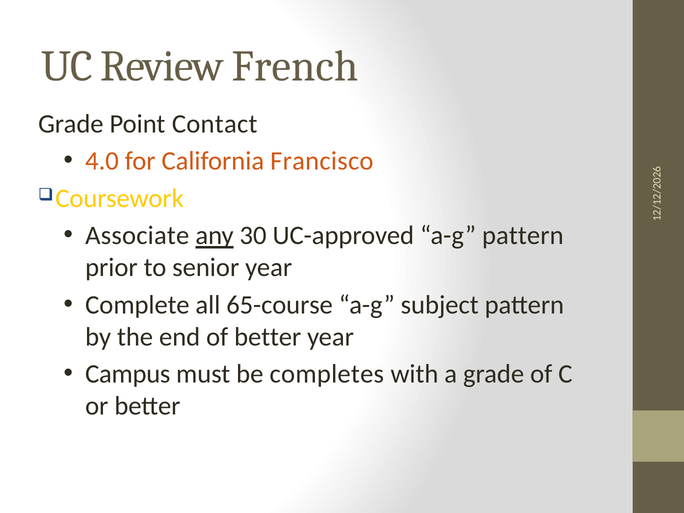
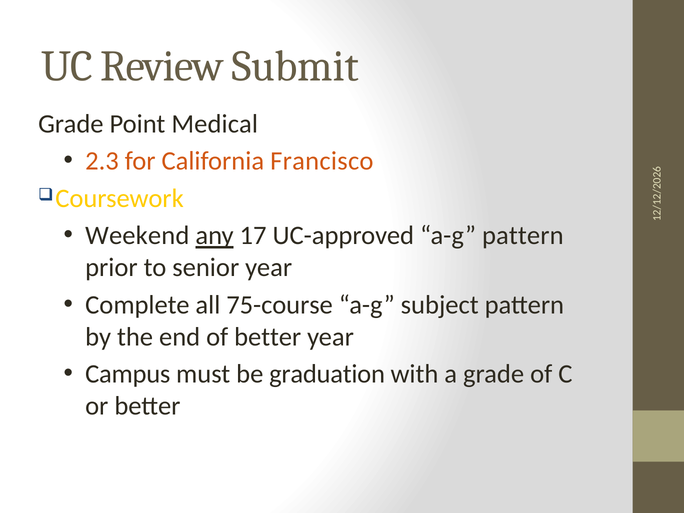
French: French -> Submit
Contact: Contact -> Medical
4.0: 4.0 -> 2.3
Associate: Associate -> Weekend
30: 30 -> 17
65-course: 65-course -> 75-course
completes: completes -> graduation
